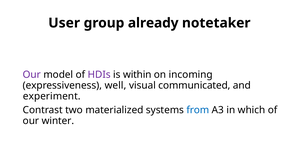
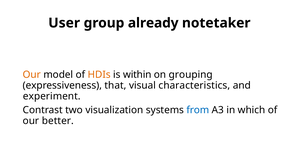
Our at (32, 75) colour: purple -> orange
HDIs colour: purple -> orange
incoming: incoming -> grouping
well: well -> that
communicated: communicated -> characteristics
materialized: materialized -> visualization
winter: winter -> better
